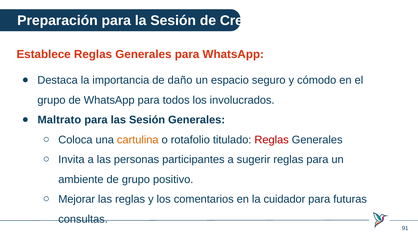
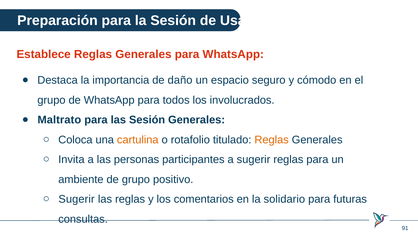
Creo: Creo -> Usar
Reglas at (272, 140) colour: red -> orange
Mejorar at (77, 199): Mejorar -> Sugerir
cuidador: cuidador -> solidario
